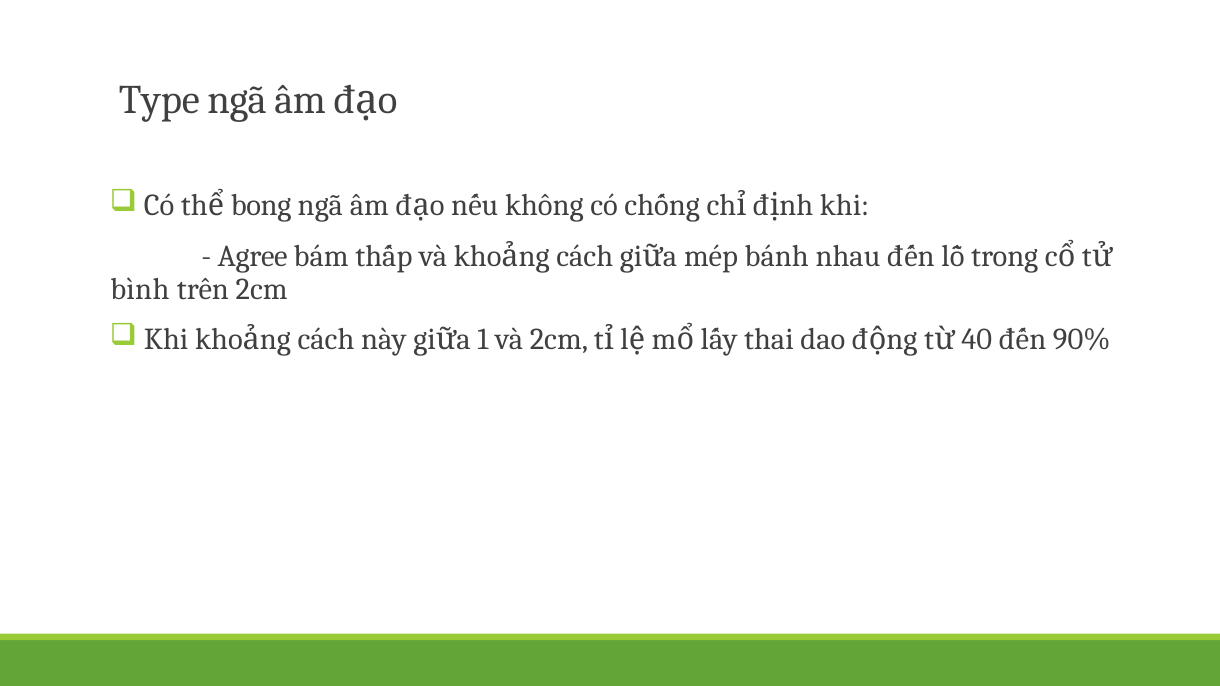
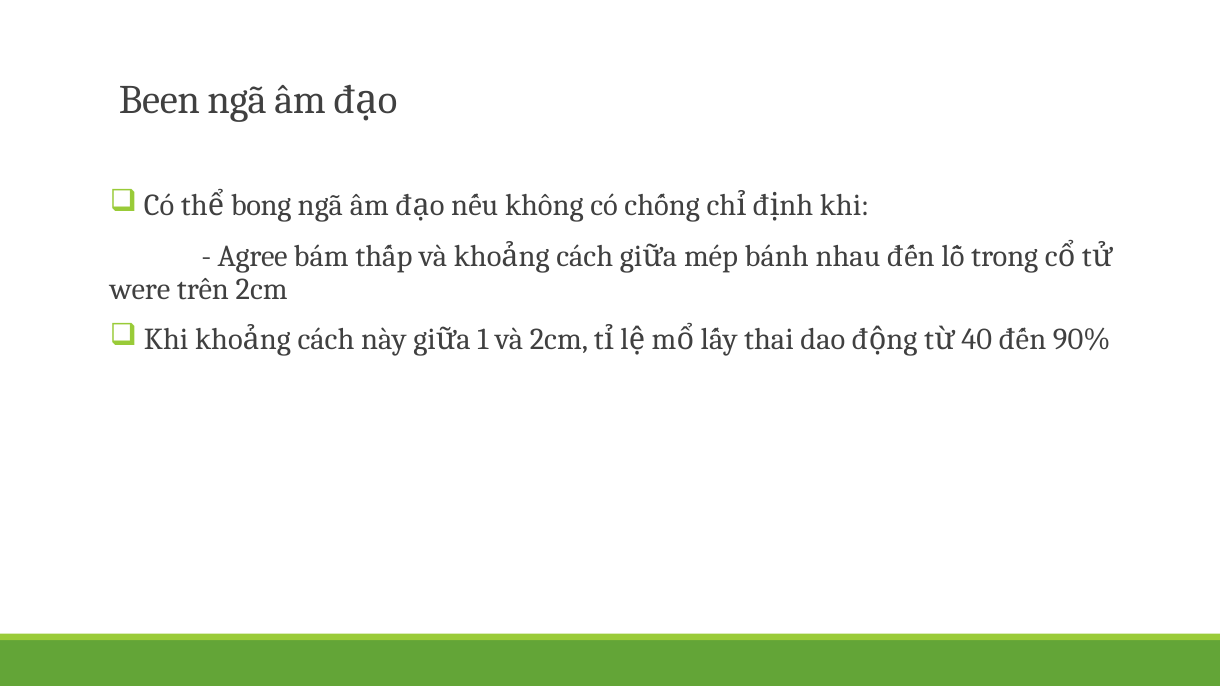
Type: Type -> Been
bình: bình -> were
